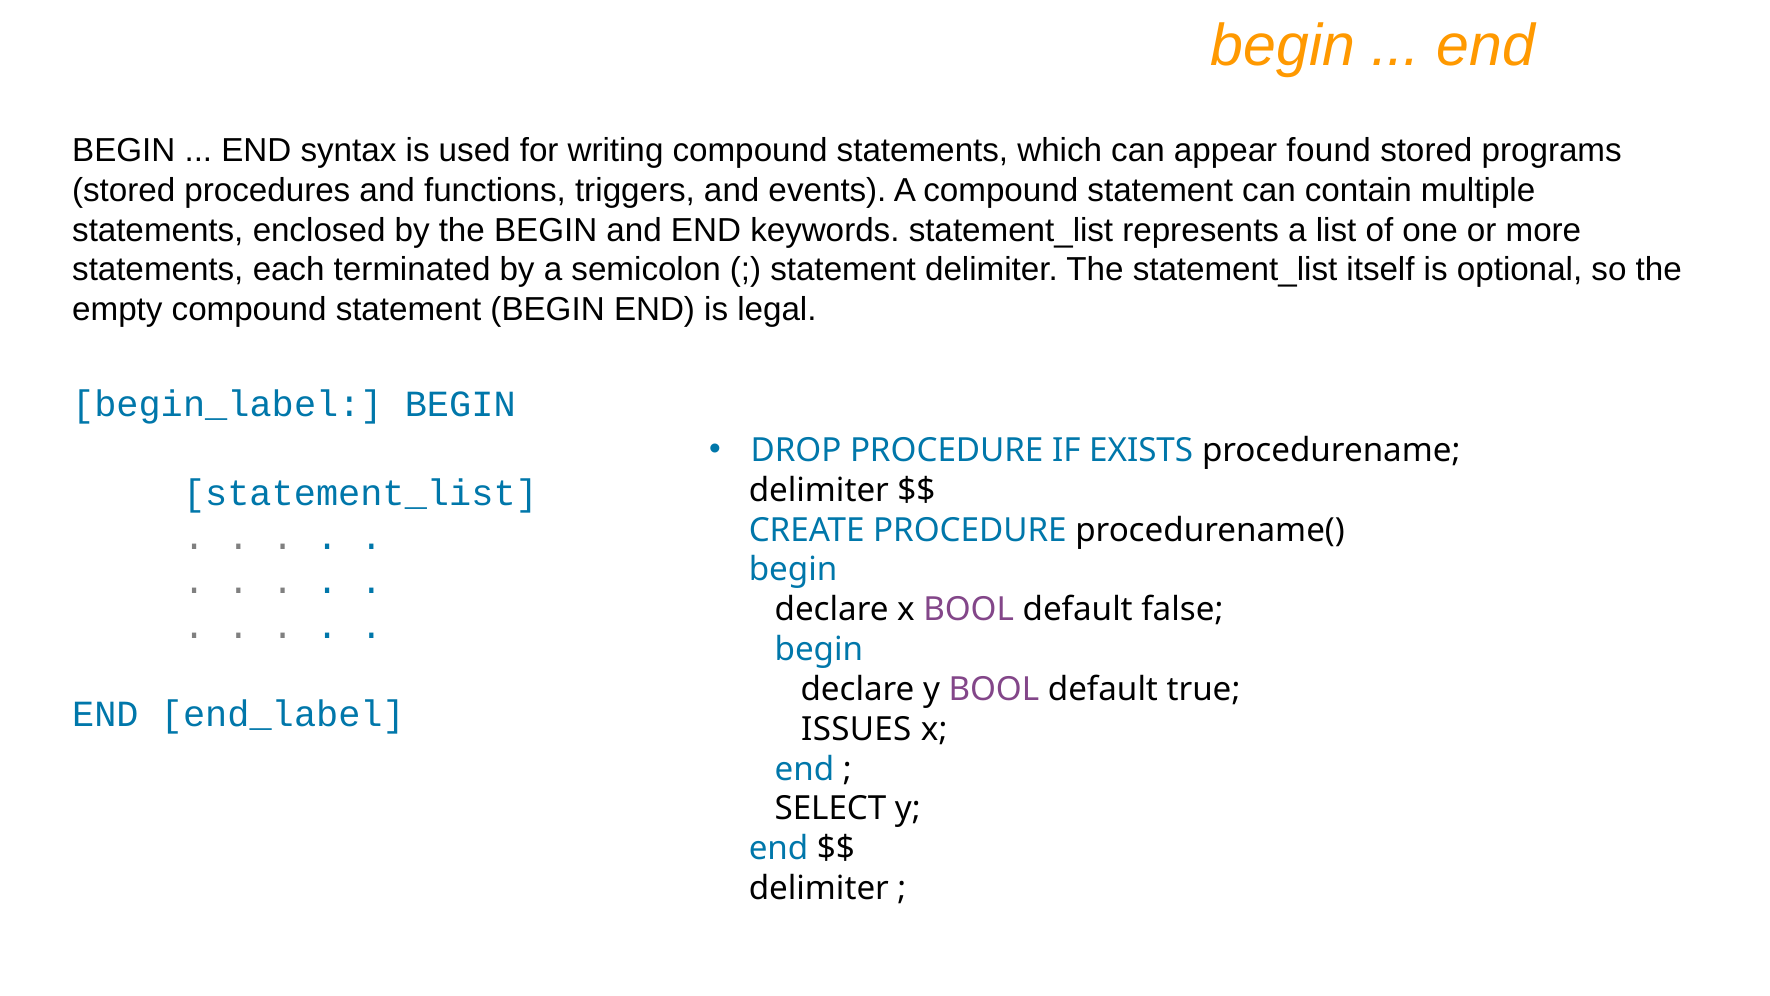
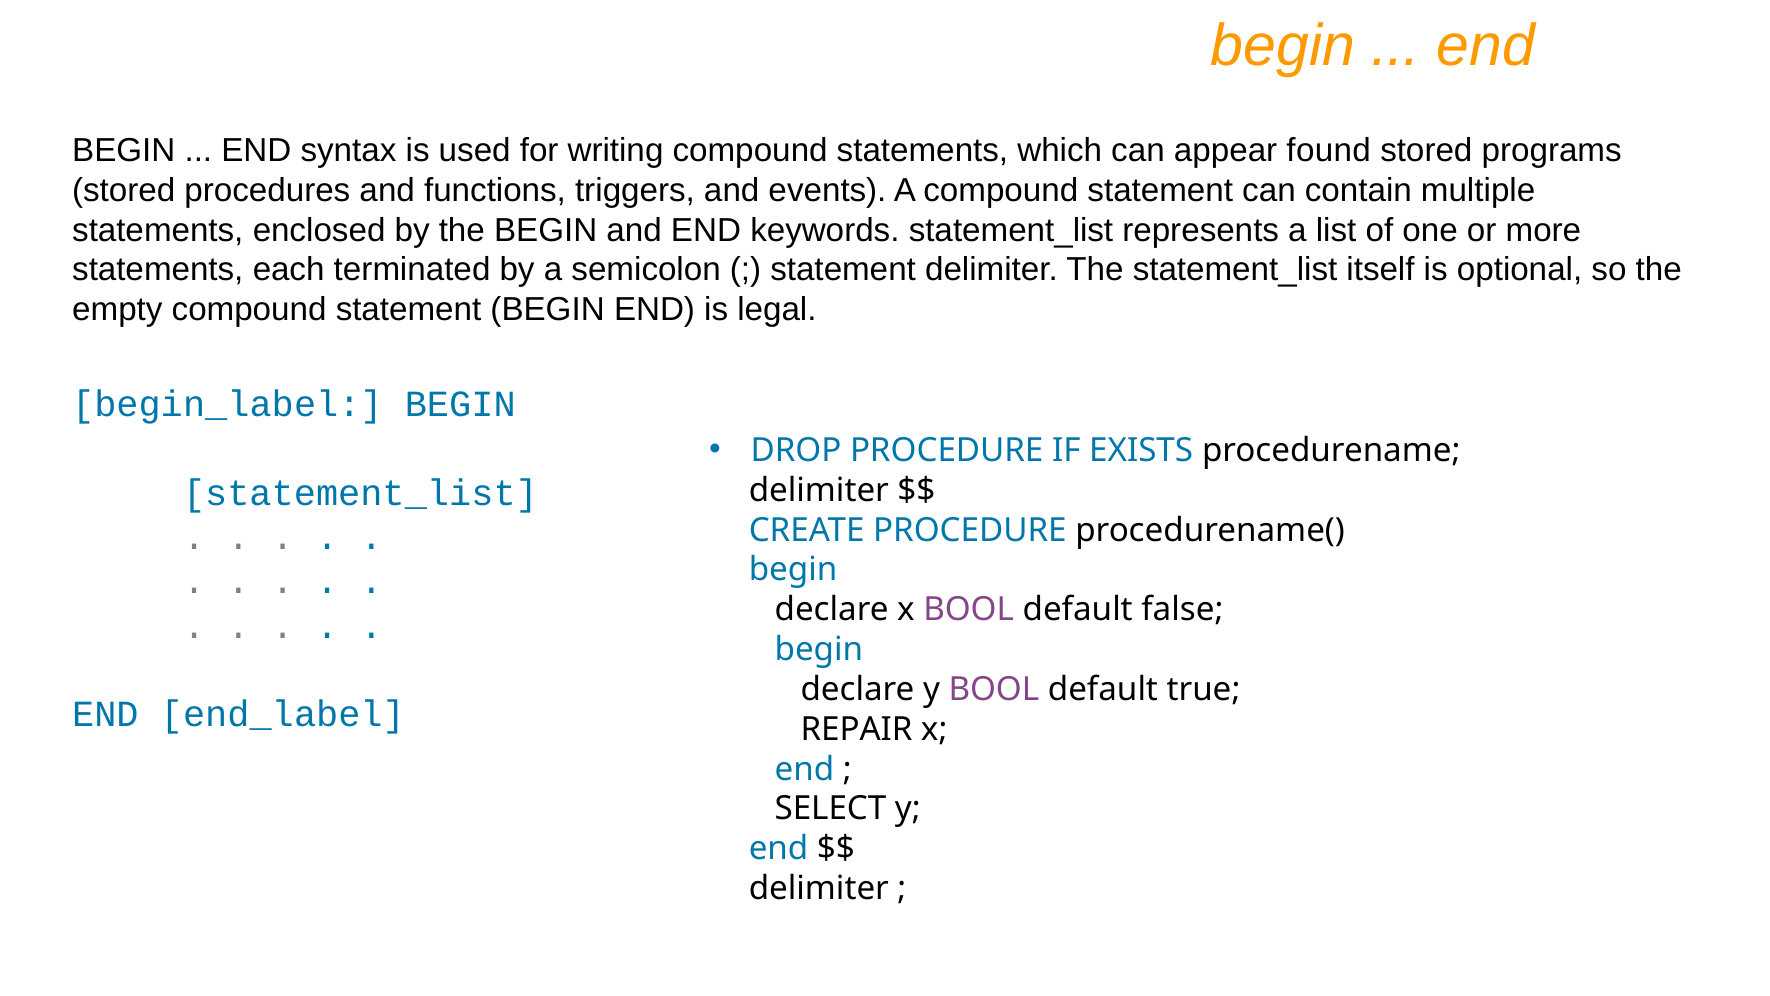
ISSUES: ISSUES -> REPAIR
